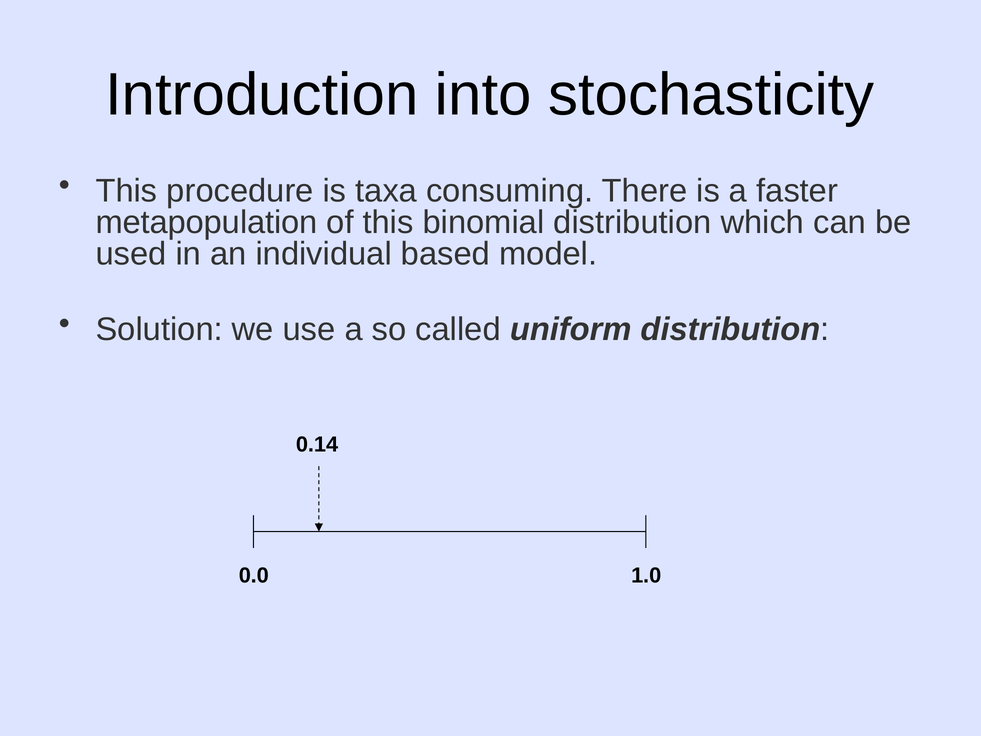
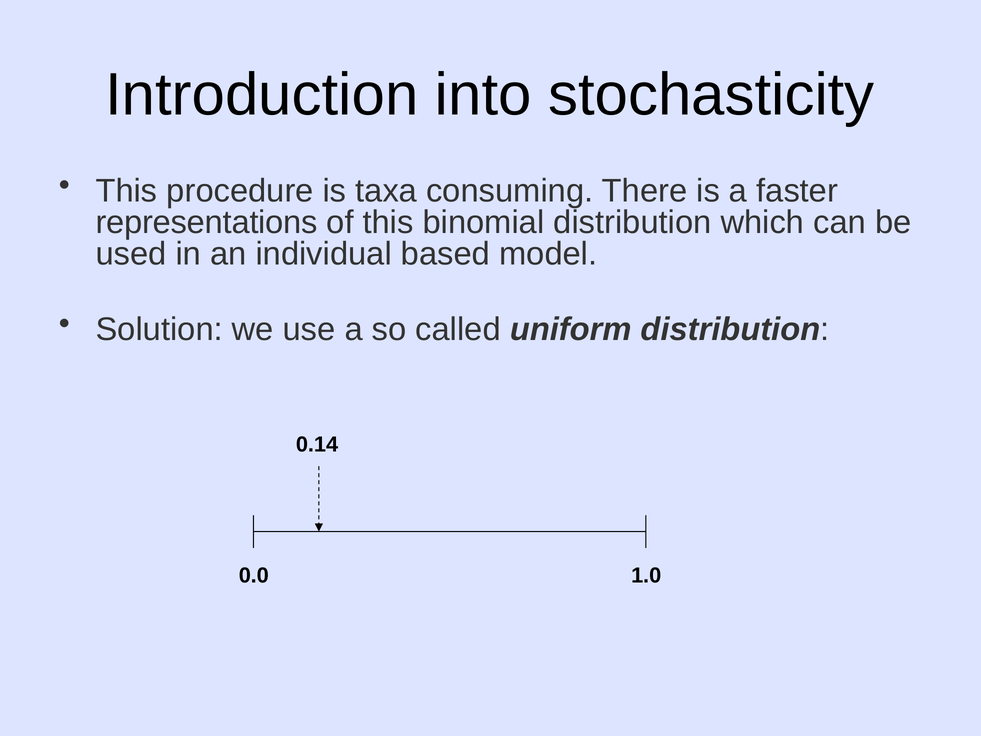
metapopulation: metapopulation -> representations
